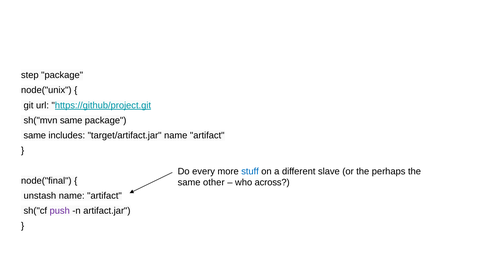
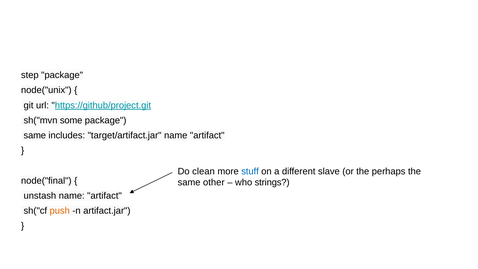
sh("mvn same: same -> some
every: every -> clean
across: across -> strings
push colour: purple -> orange
